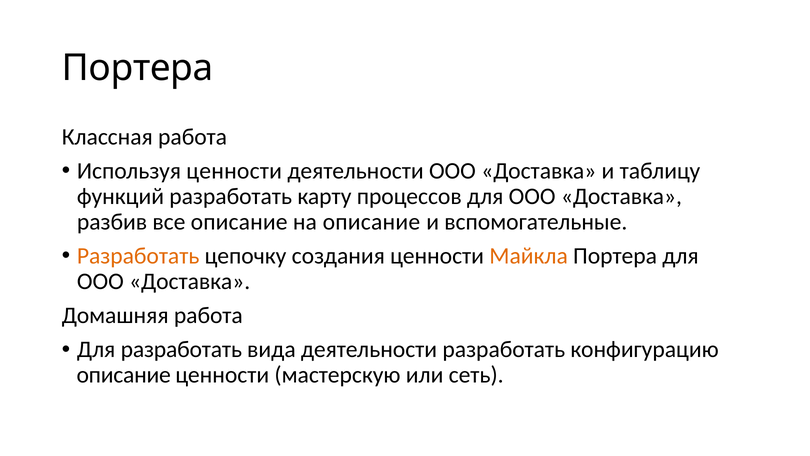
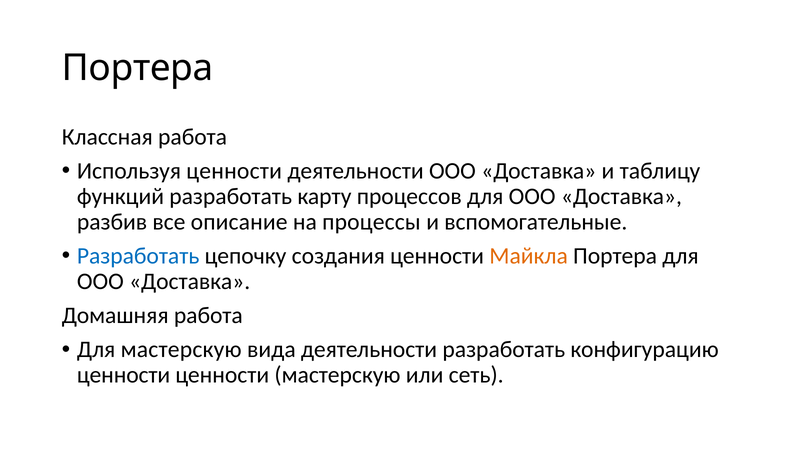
на описание: описание -> процессы
Разработать at (138, 256) colour: orange -> blue
Для разработать: разработать -> мастерскую
описание at (124, 375): описание -> ценности
